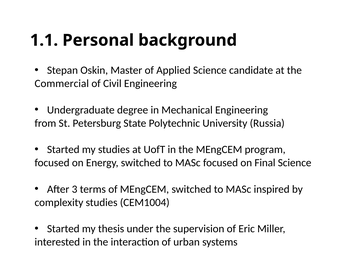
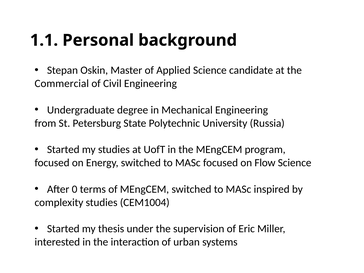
Final: Final -> Flow
3: 3 -> 0
